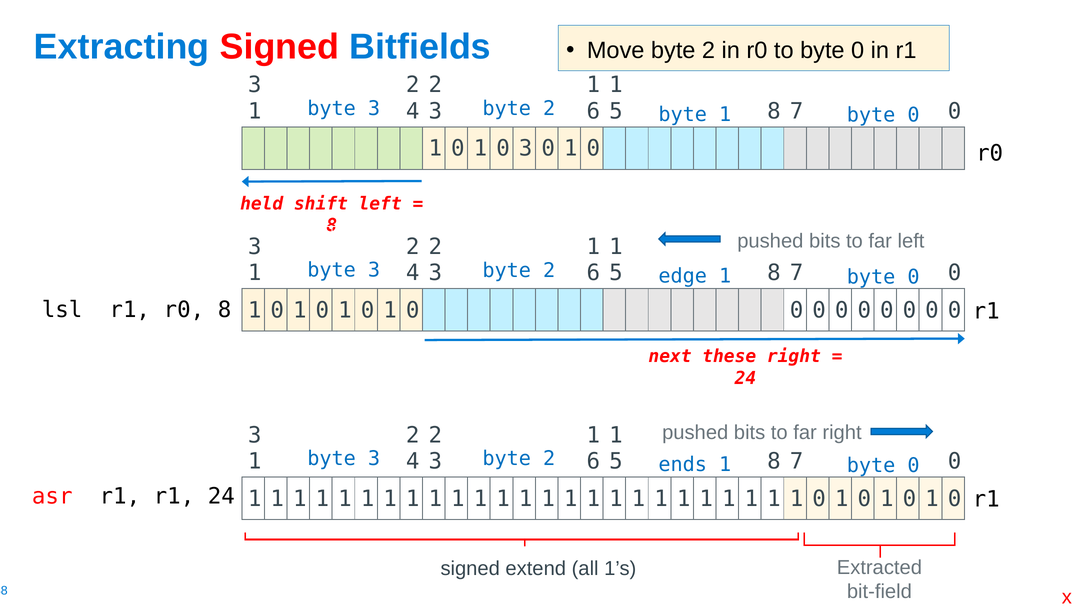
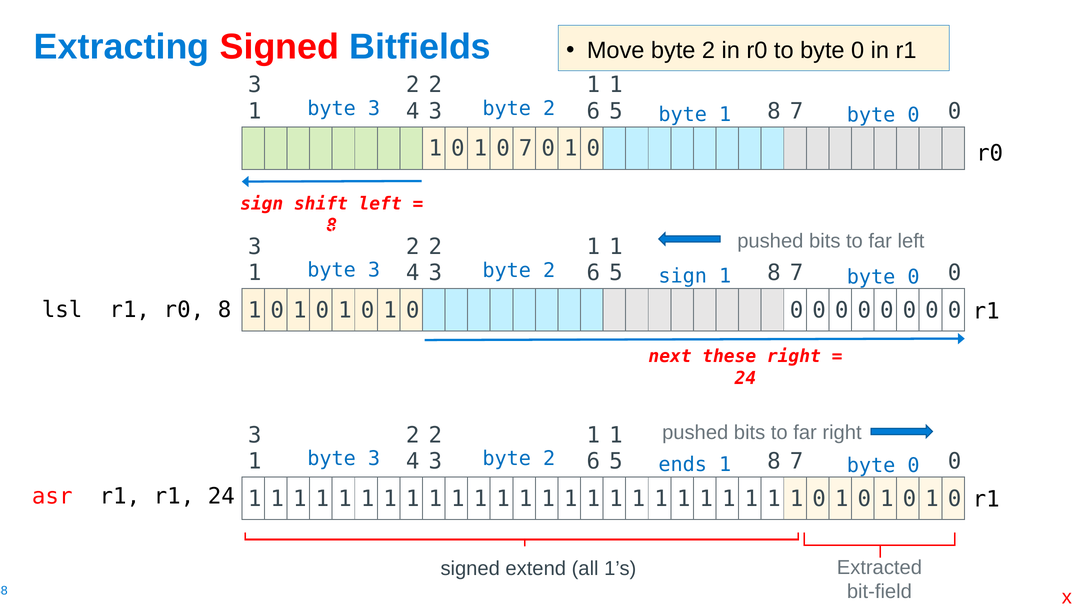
1 0 3: 3 -> 7
held at (262, 204): held -> sign
edge at (683, 276): edge -> sign
